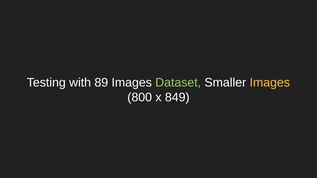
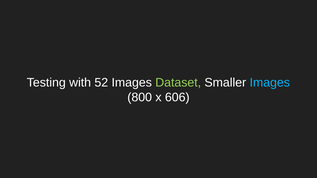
89: 89 -> 52
Images at (270, 83) colour: yellow -> light blue
849: 849 -> 606
